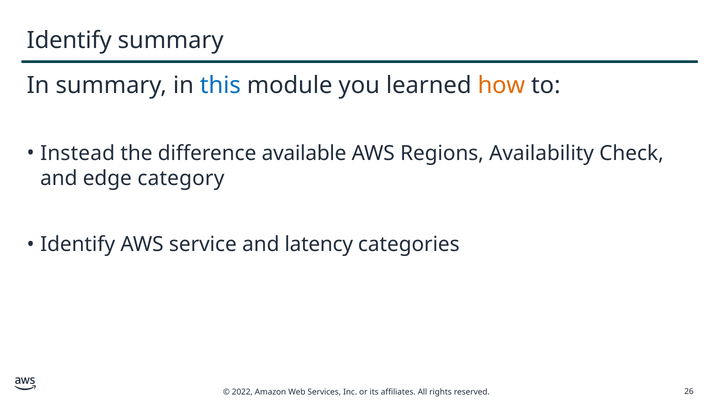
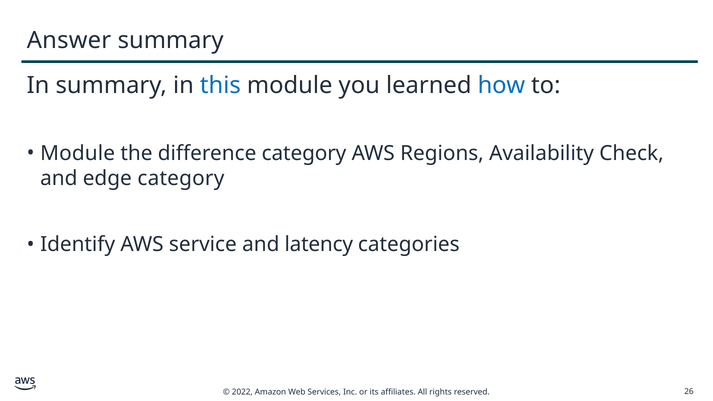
Identify at (69, 41): Identify -> Answer
how colour: orange -> blue
Instead at (78, 153): Instead -> Module
difference available: available -> category
